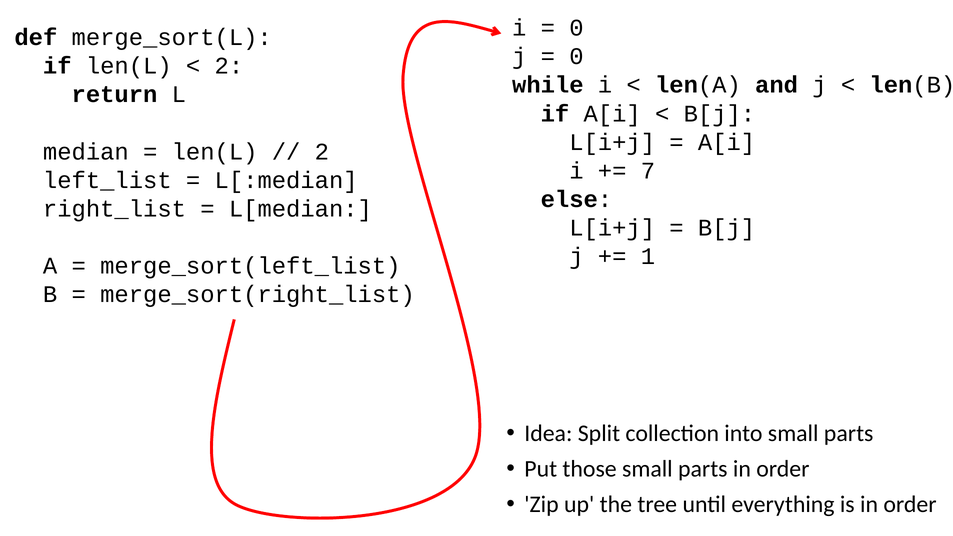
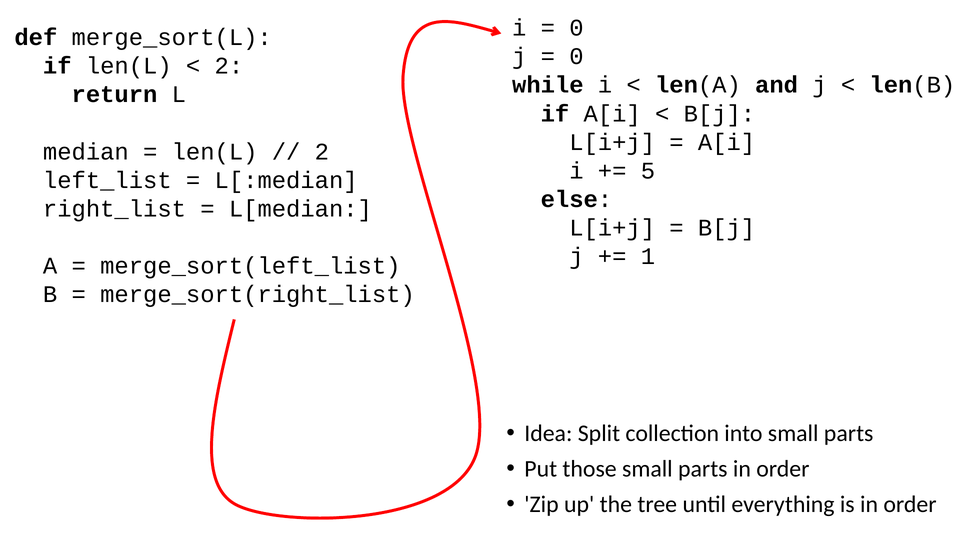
7: 7 -> 5
